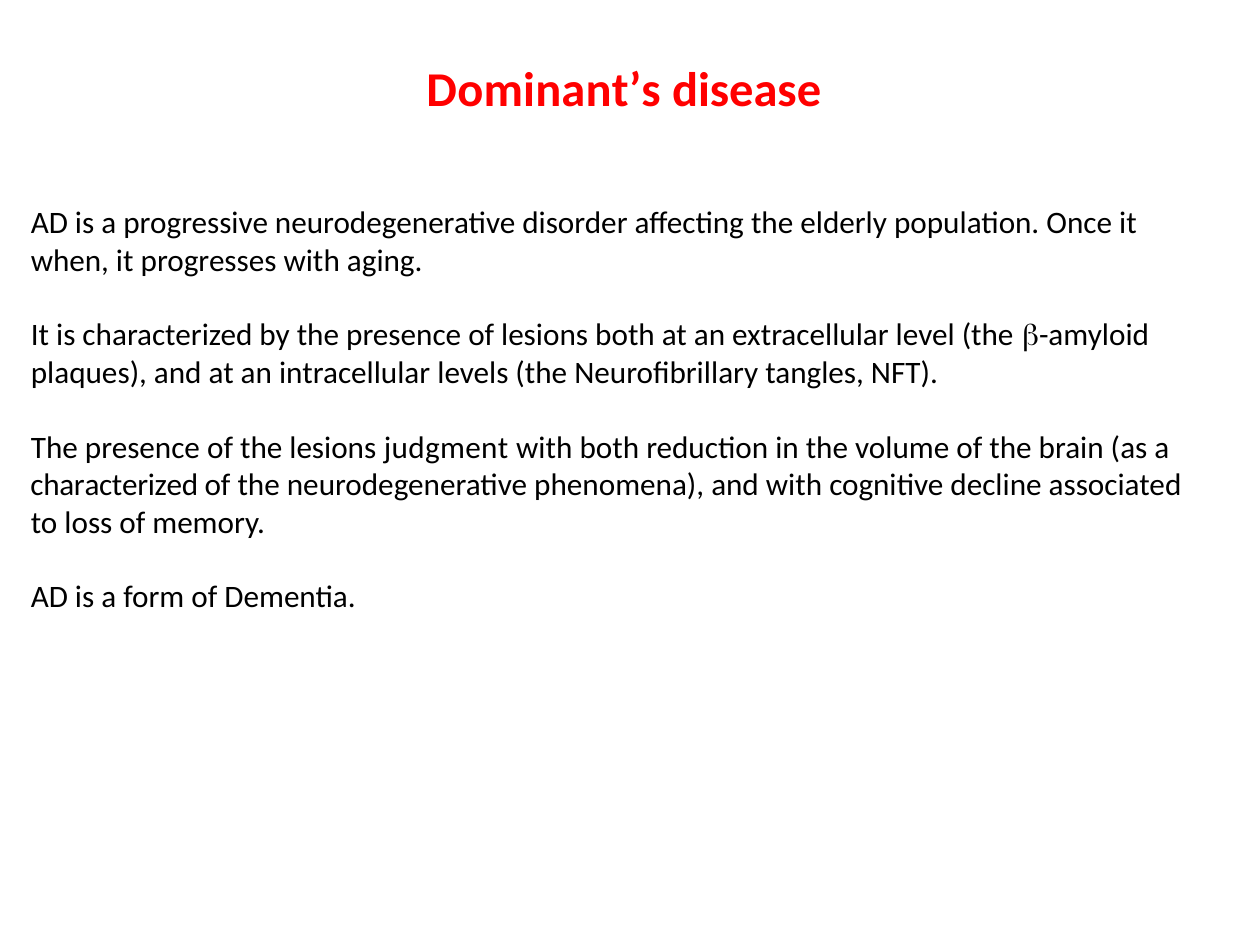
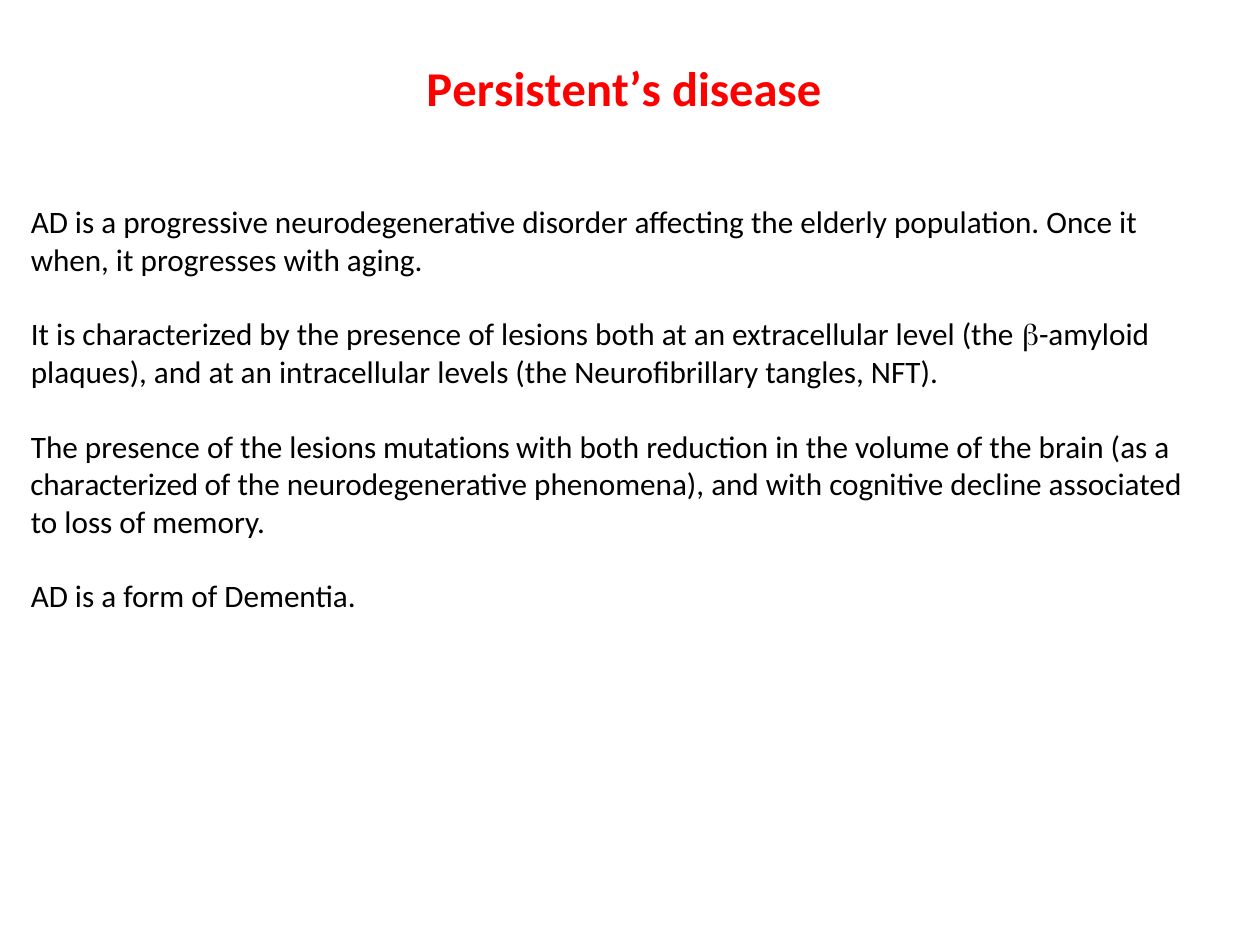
Dominant’s: Dominant’s -> Persistent’s
judgment: judgment -> mutations
